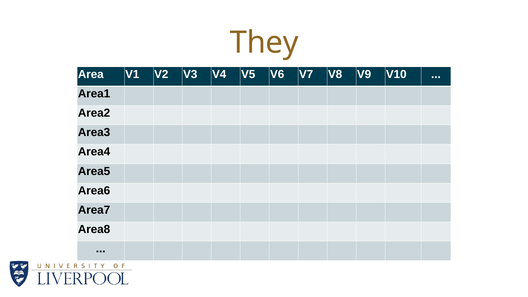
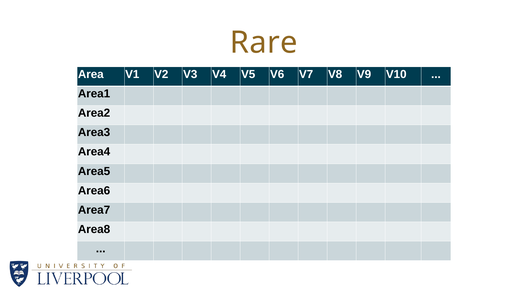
They: They -> Rare
